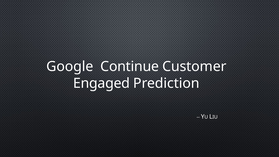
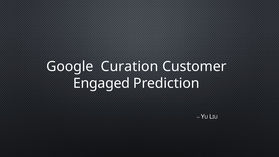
Continue: Continue -> Curation
